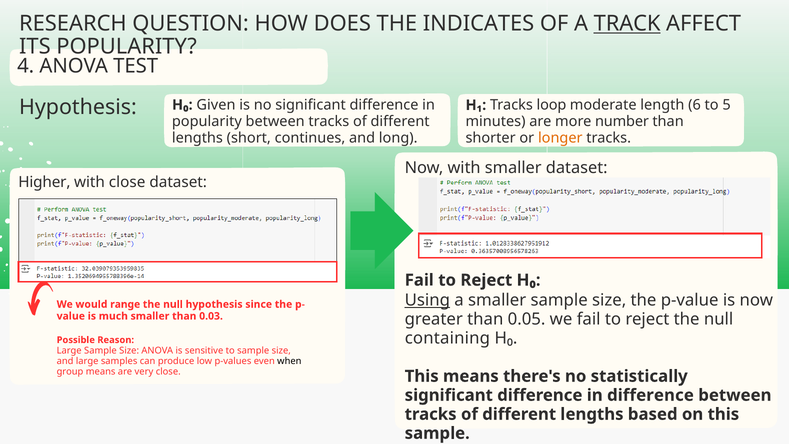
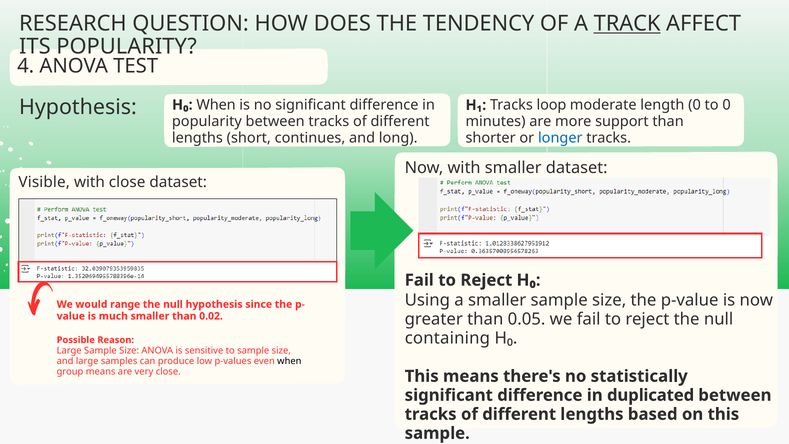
INDICATES: INDICATES -> TENDENCY
H₀ Given: Given -> When
length 6: 6 -> 0
to 5: 5 -> 0
number: number -> support
longer colour: orange -> blue
Higher: Higher -> Visible
Using underline: present -> none
0.03: 0.03 -> 0.02
in difference: difference -> duplicated
